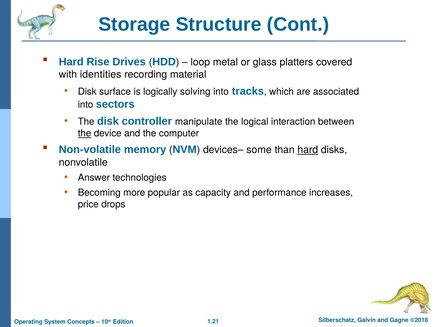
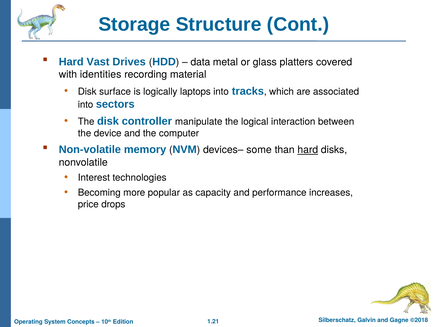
Rise: Rise -> Vast
loop: loop -> data
solving: solving -> laptops
the at (85, 133) underline: present -> none
Answer: Answer -> Interest
